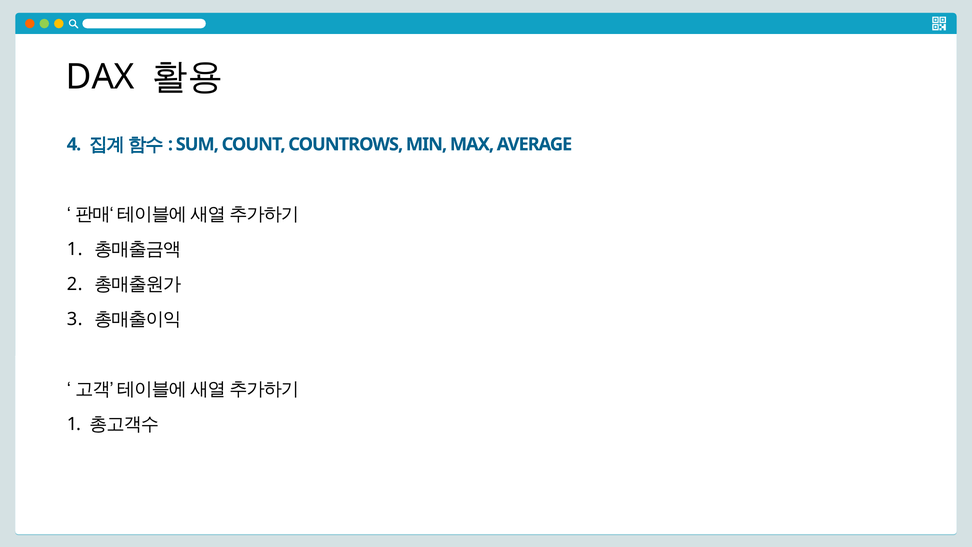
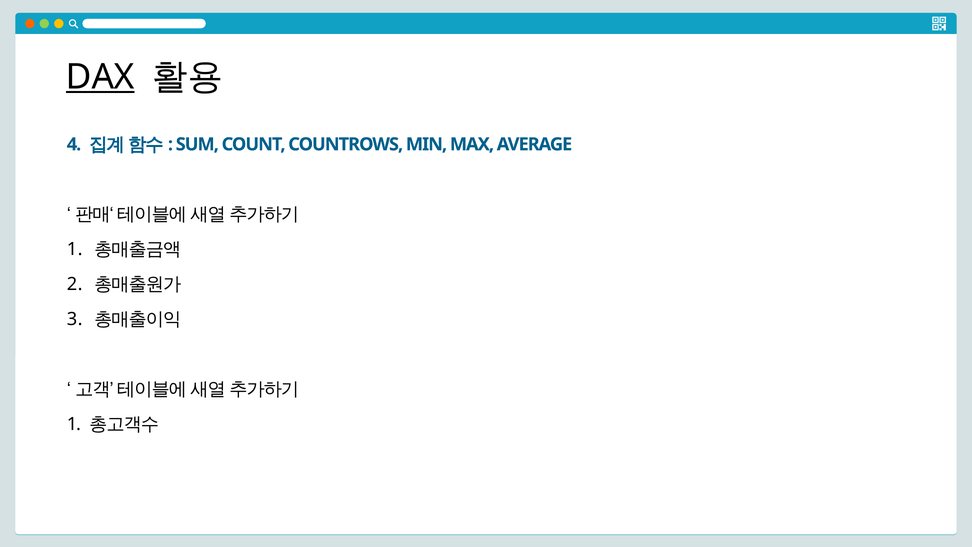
DAX underline: none -> present
